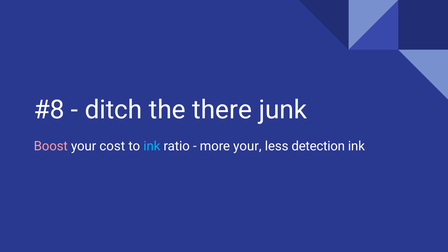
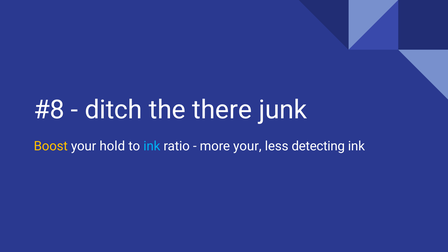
Boost colour: pink -> yellow
cost: cost -> hold
detection: detection -> detecting
